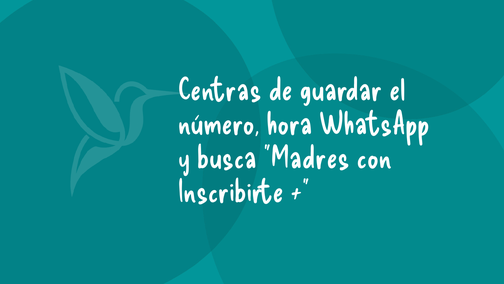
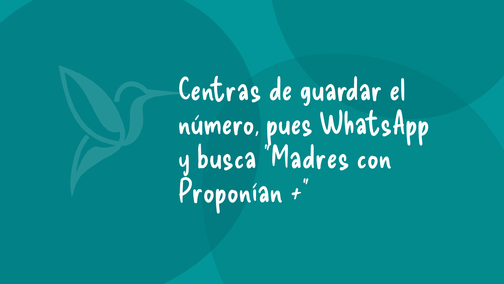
hora: hora -> pues
Inscribirte: Inscribirte -> Proponían
